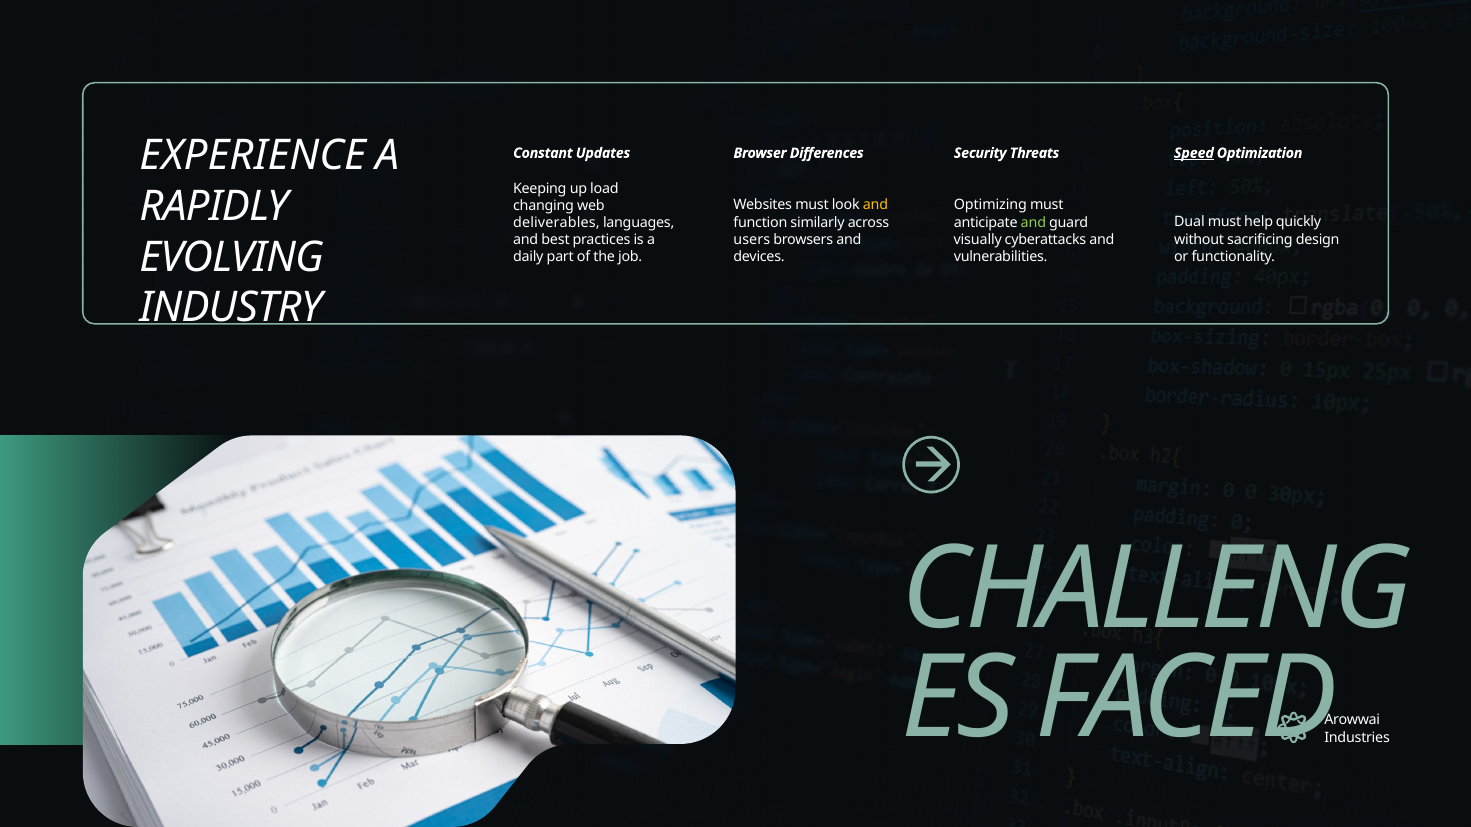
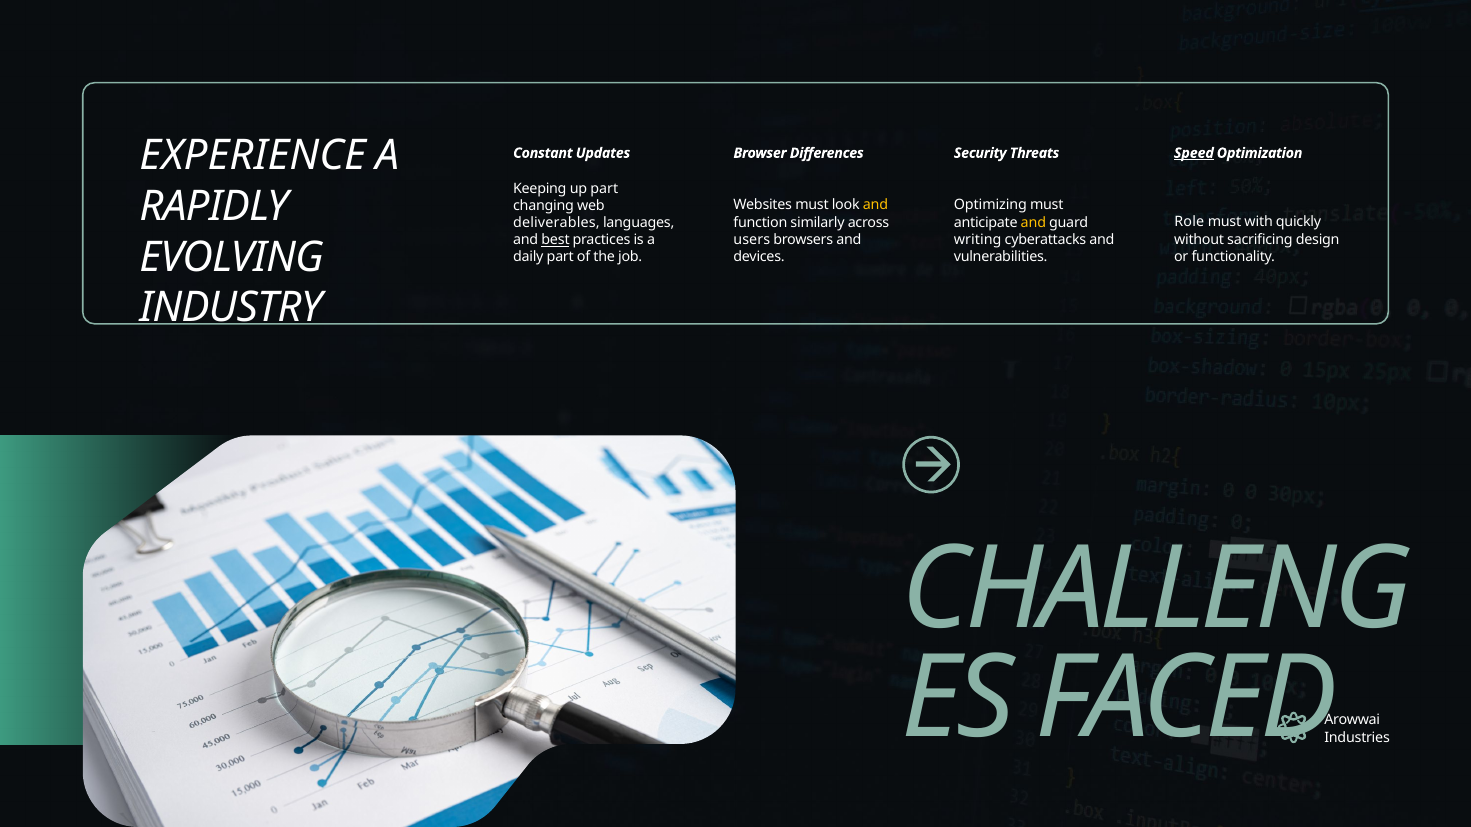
up load: load -> part
Dual: Dual -> Role
help: help -> with
and at (1033, 223) colour: light green -> yellow
visually: visually -> writing
best underline: none -> present
